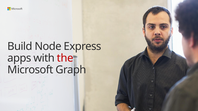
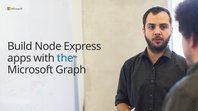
the colour: red -> blue
